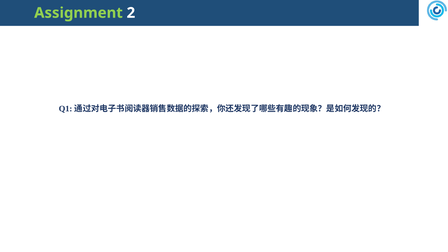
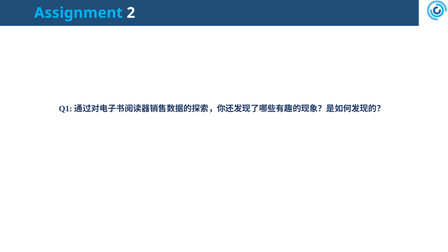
Assignment colour: light green -> light blue
